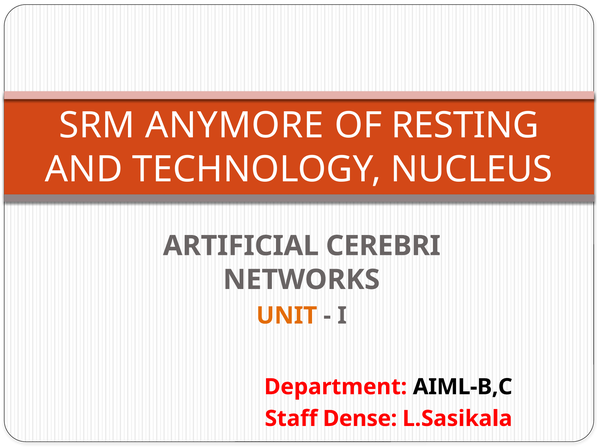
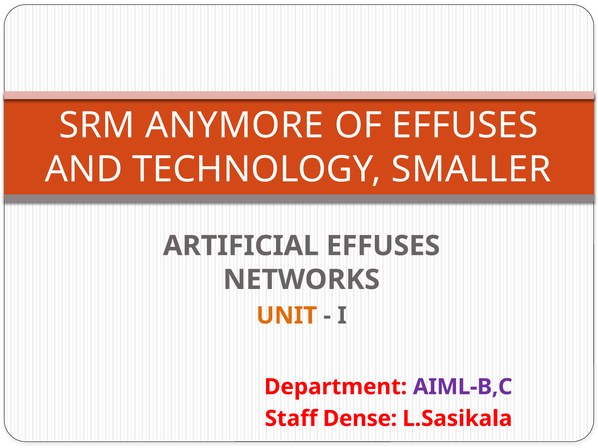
OF RESTING: RESTING -> EFFUSES
NUCLEUS: NUCLEUS -> SMALLER
ARTIFICIAL CEREBRI: CEREBRI -> EFFUSES
AIML-B,C colour: black -> purple
